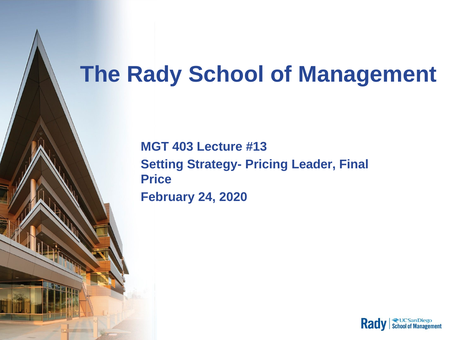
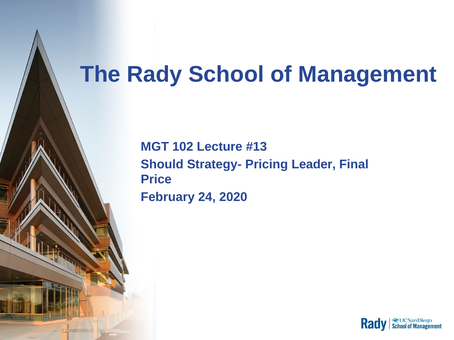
403: 403 -> 102
Setting: Setting -> Should
